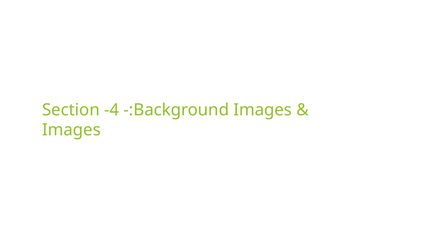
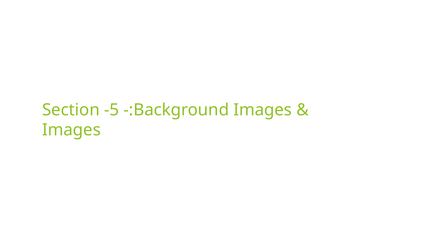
-4: -4 -> -5
